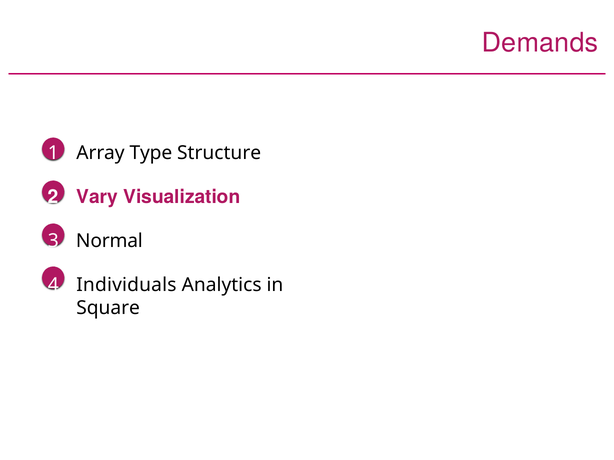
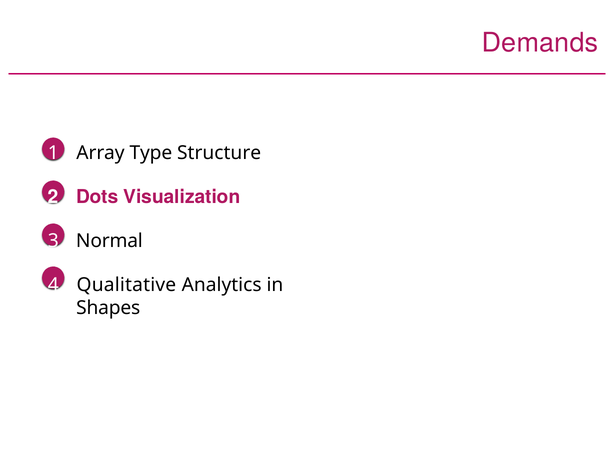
Vary: Vary -> Dots
Individuals: Individuals -> Qualitative
Square: Square -> Shapes
